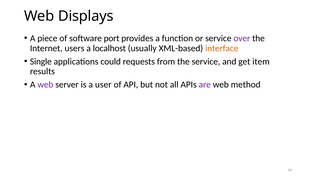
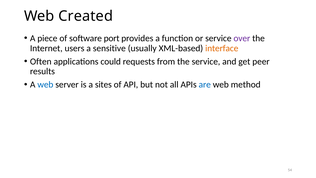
Displays: Displays -> Created
localhost: localhost -> sensitive
Single: Single -> Often
item: item -> peer
web at (45, 85) colour: purple -> blue
user: user -> sites
are colour: purple -> blue
